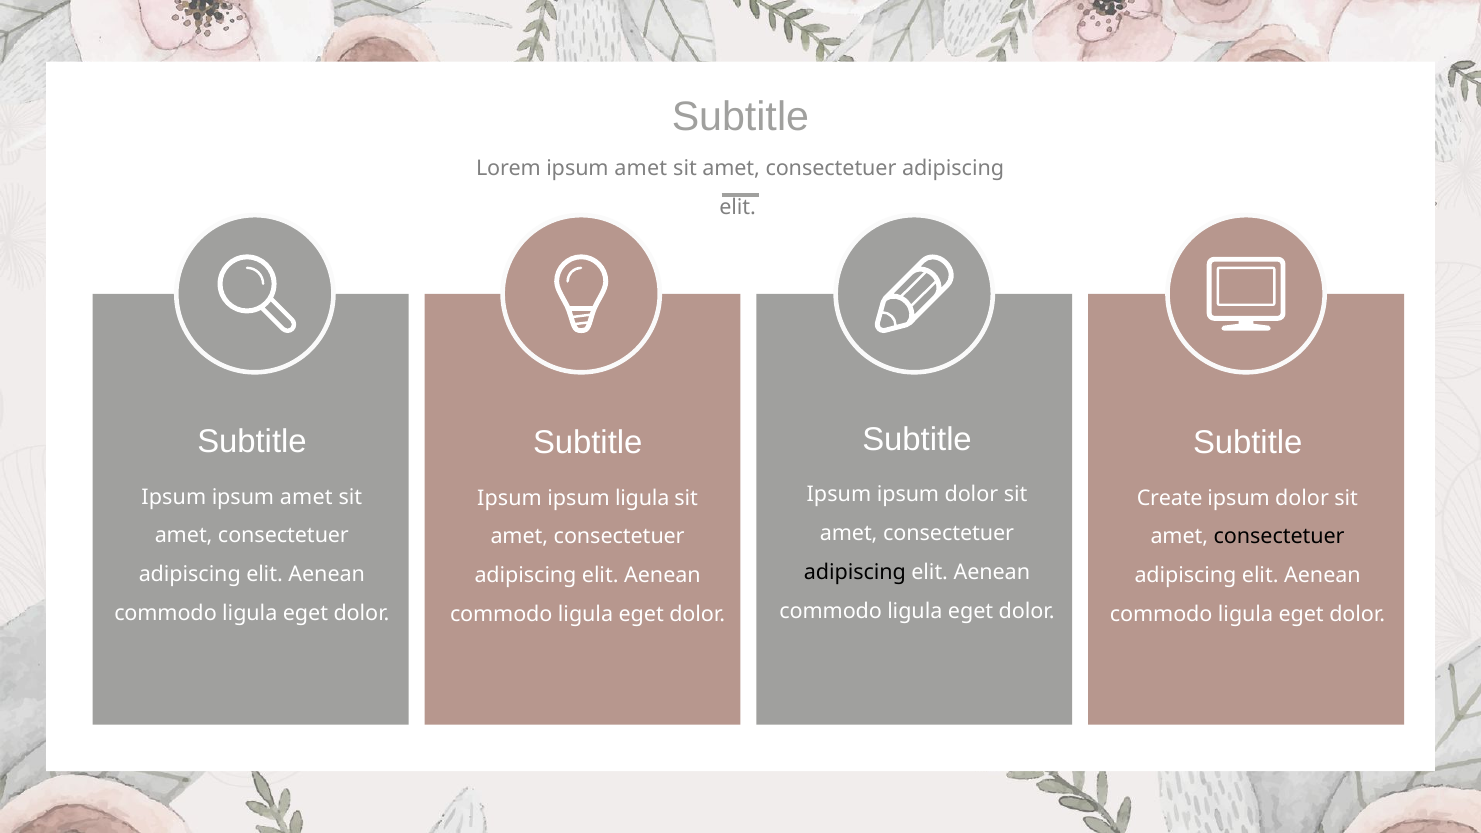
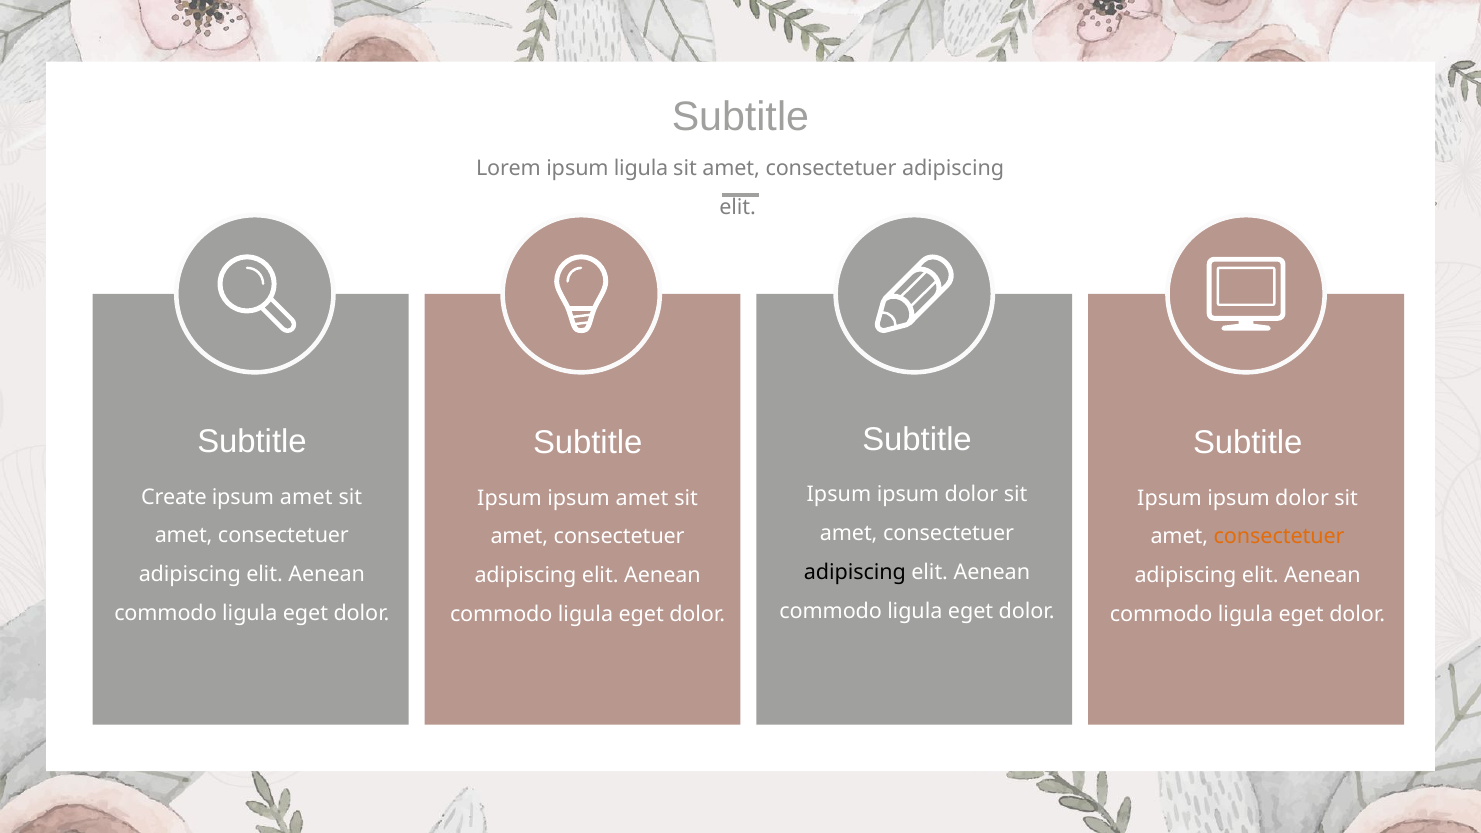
Lorem ipsum amet: amet -> ligula
Ipsum at (174, 497): Ipsum -> Create
ligula at (642, 498): ligula -> amet
Create at (1170, 498): Create -> Ipsum
consectetuer at (1279, 537) colour: black -> orange
